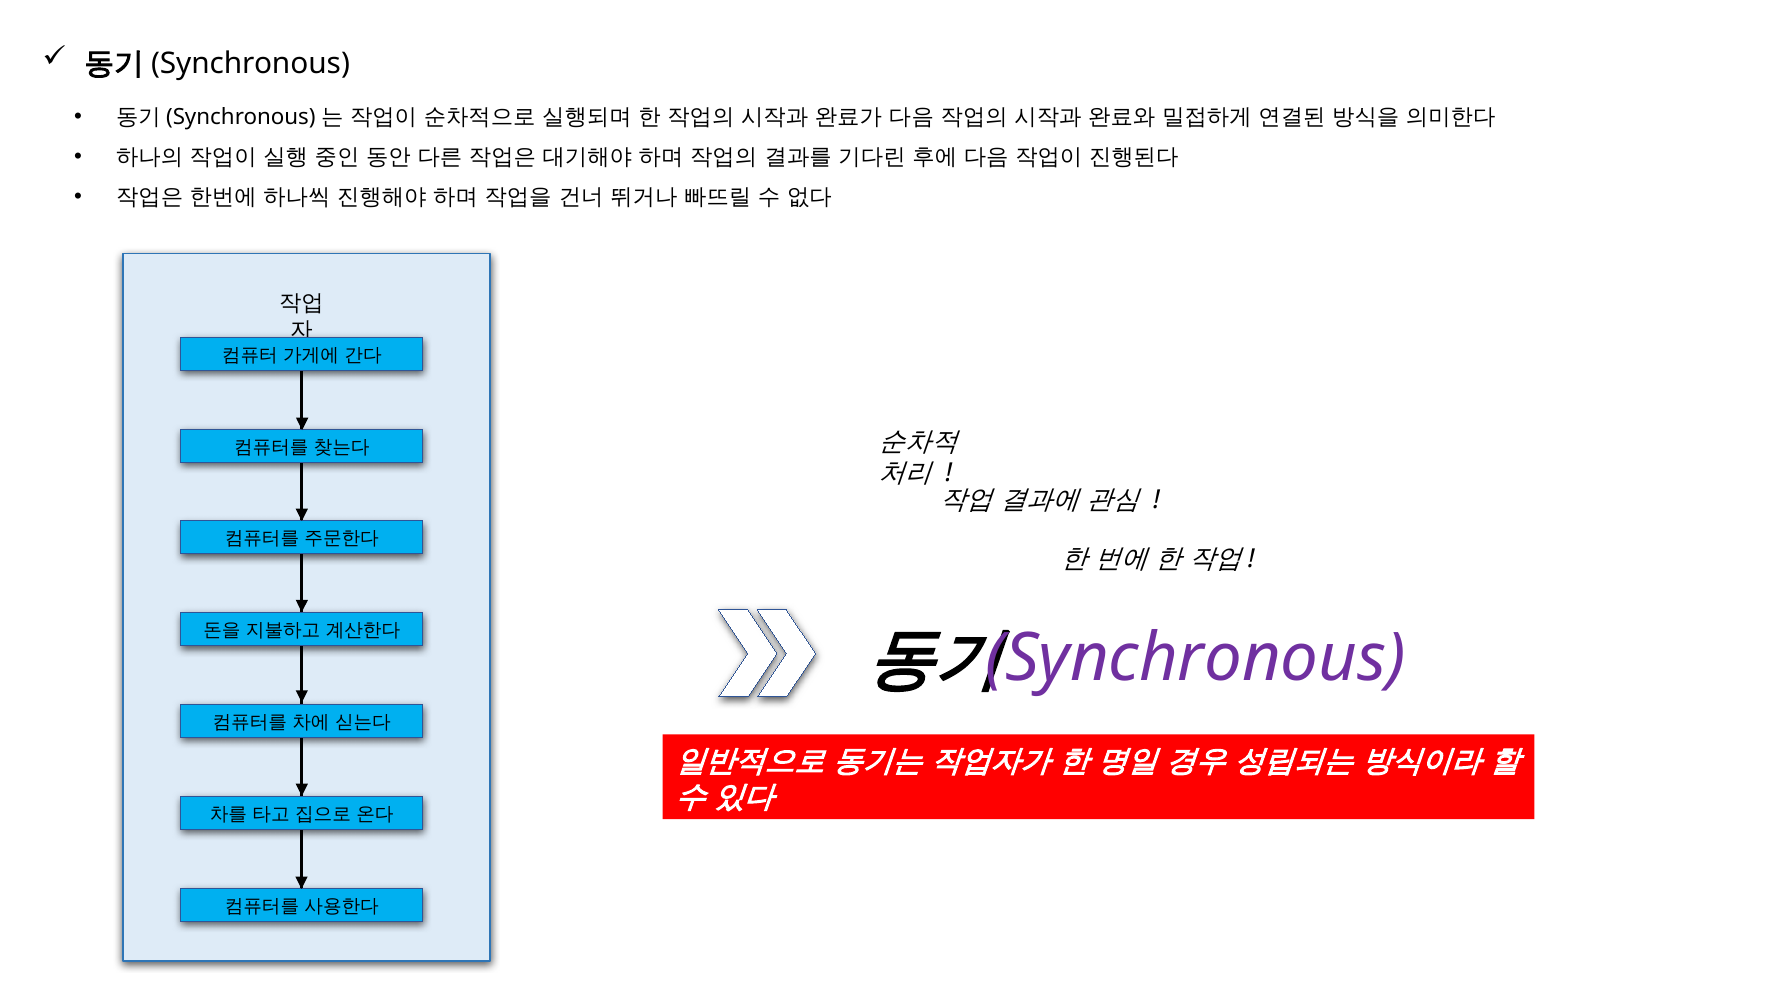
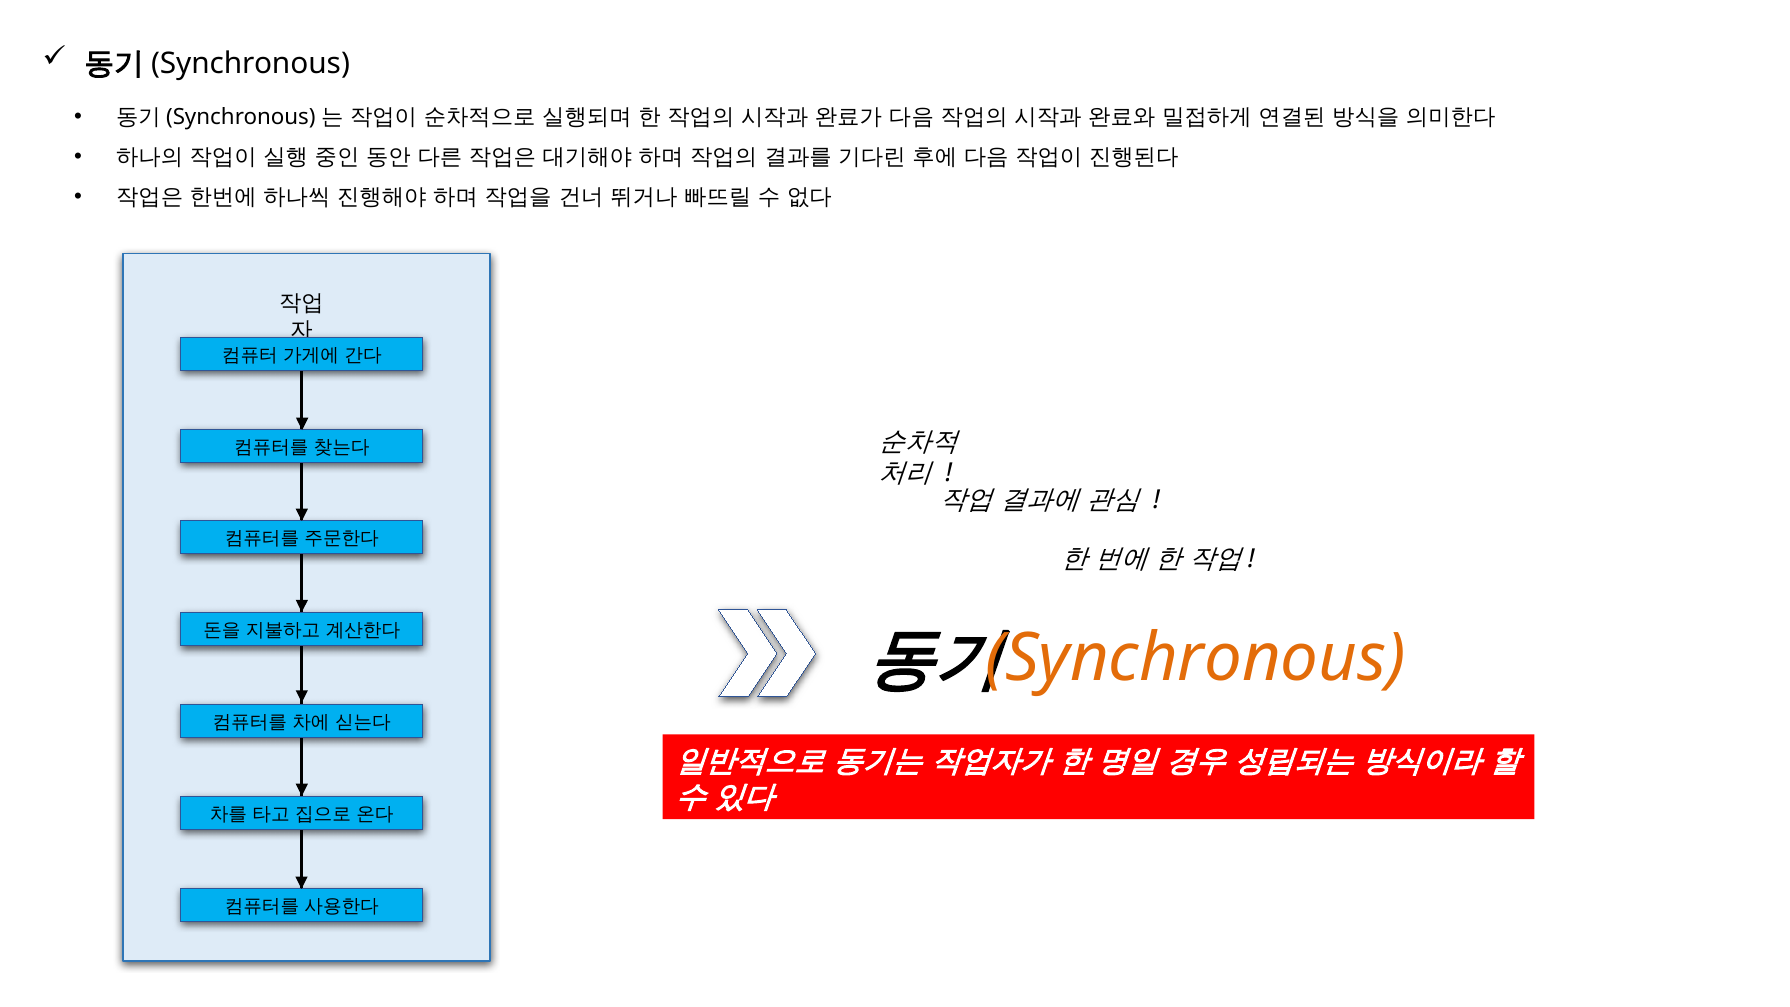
Synchronous colour: purple -> orange
